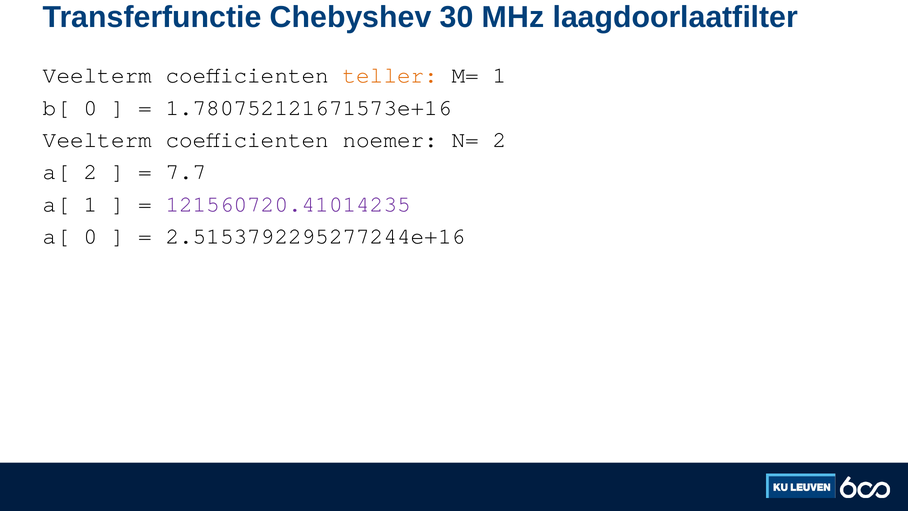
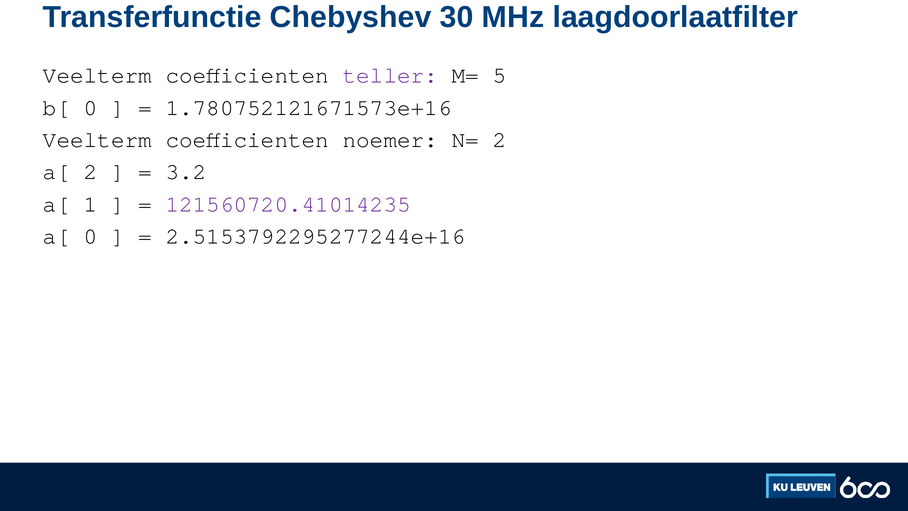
teller colour: orange -> purple
M= 1: 1 -> 5
7.7: 7.7 -> 3.2
